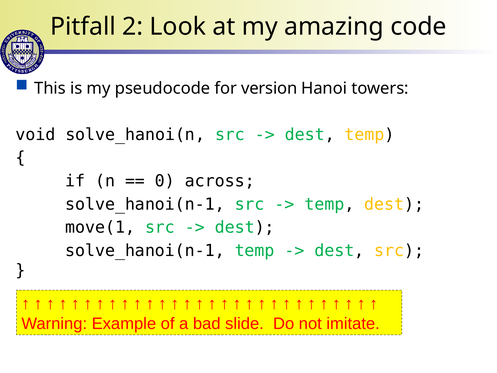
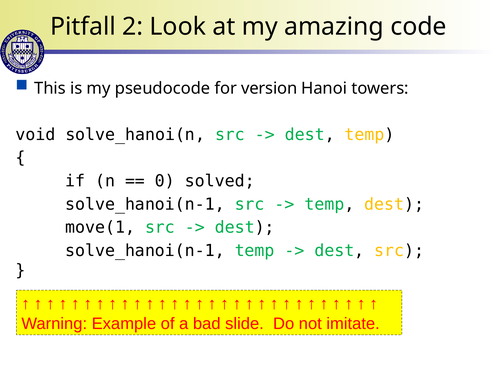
across: across -> solved
